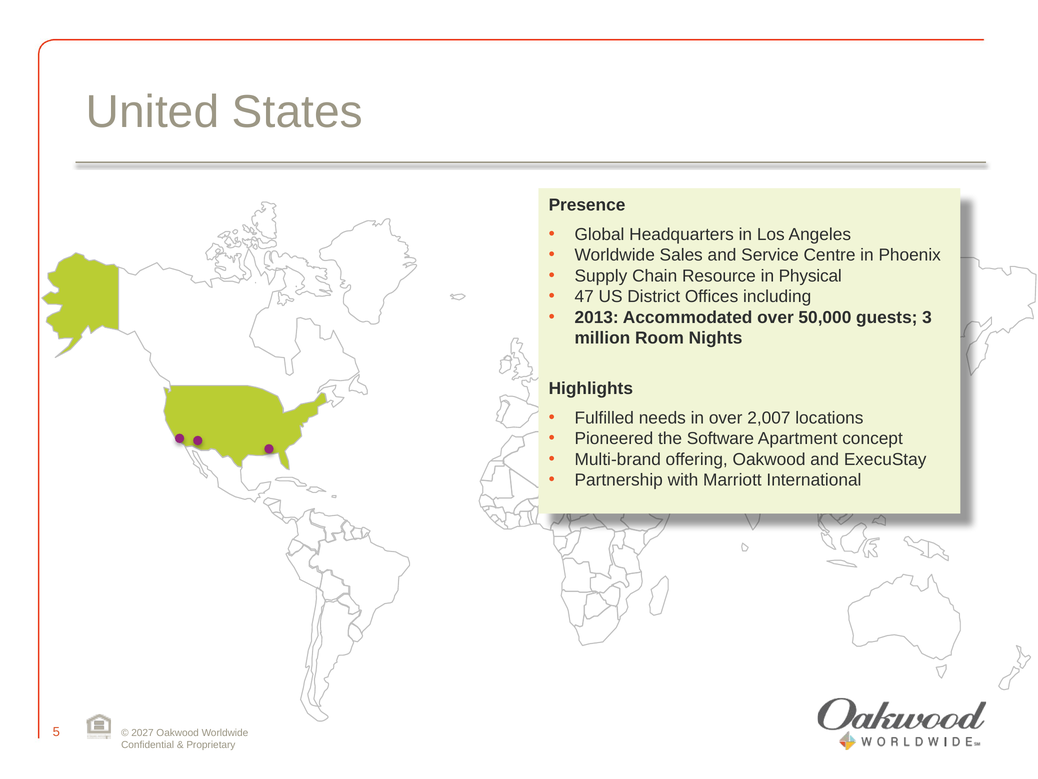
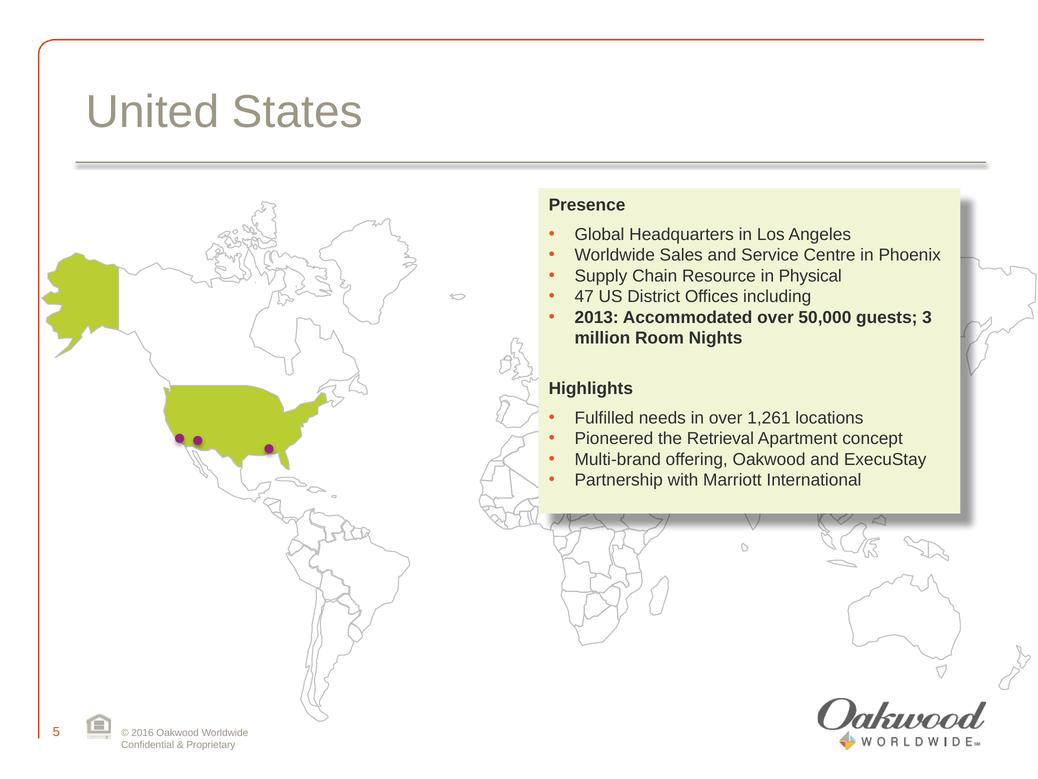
2,007: 2,007 -> 1,261
Software: Software -> Retrieval
2027: 2027 -> 2016
